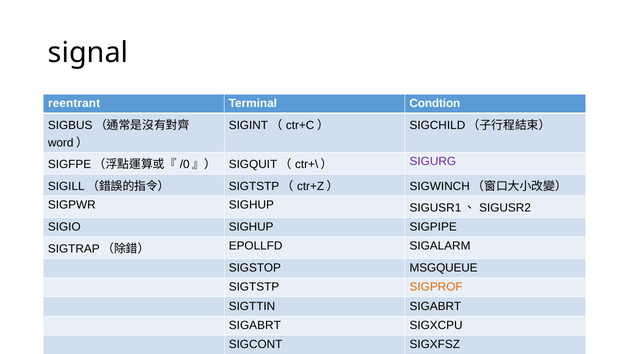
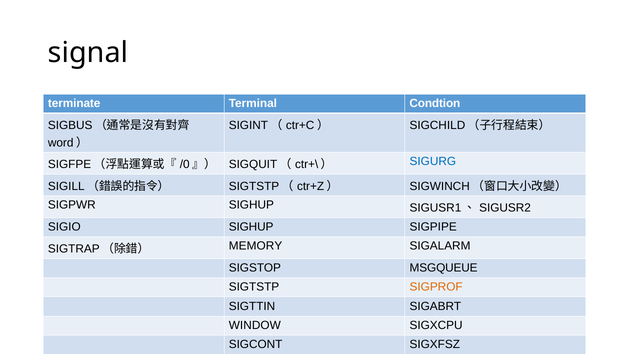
reentrant: reentrant -> terminate
SIGURG colour: purple -> blue
EPOLLFD: EPOLLFD -> MEMORY
SIGABRT at (255, 325): SIGABRT -> WINDOW
